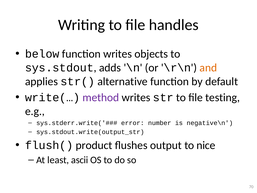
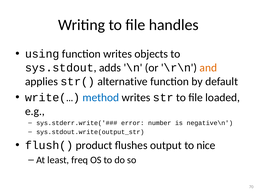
below: below -> using
method colour: purple -> blue
testing: testing -> loaded
ascii: ascii -> freq
